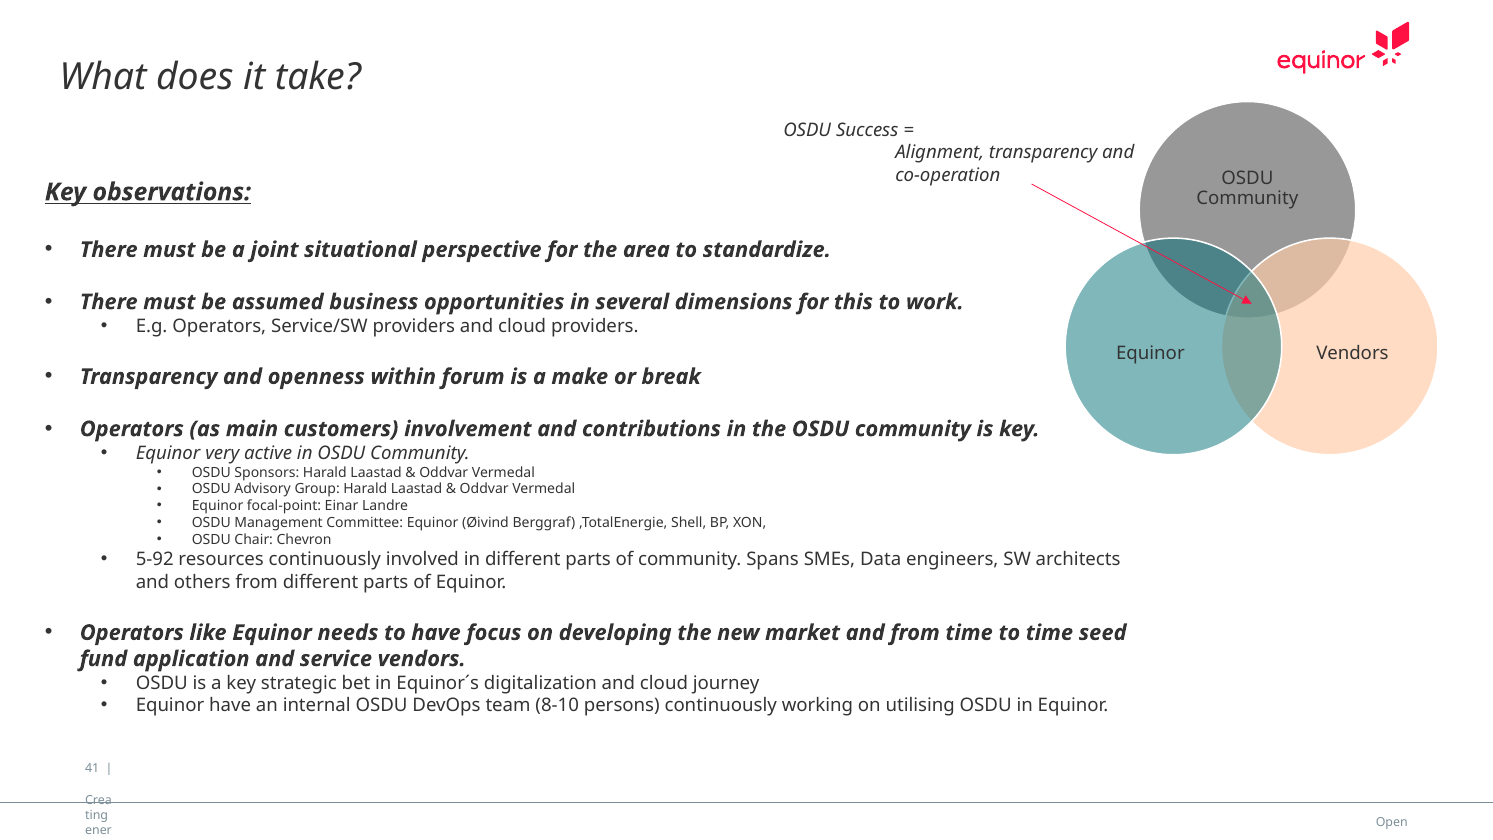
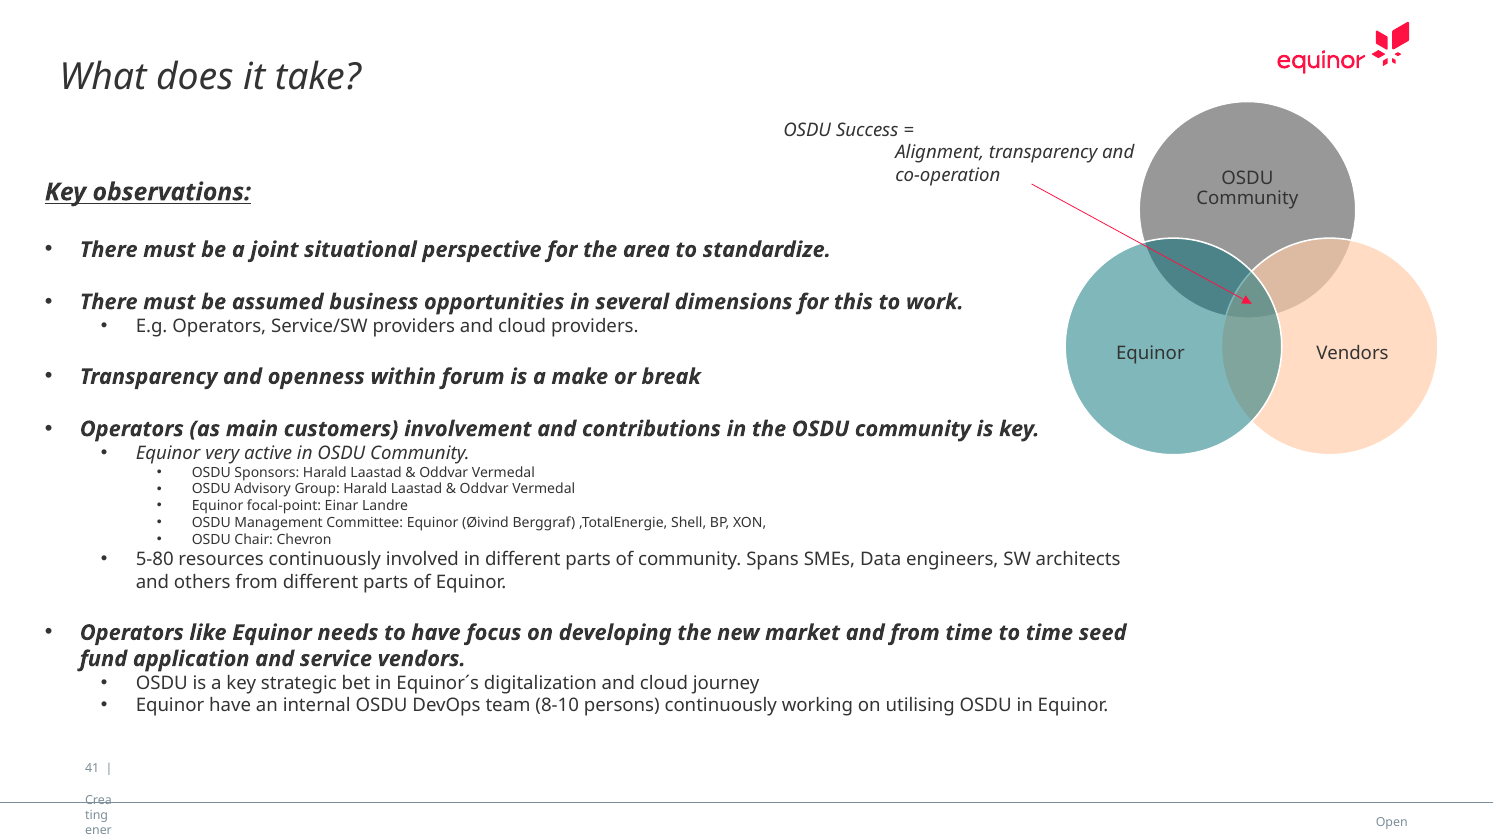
5-92: 5-92 -> 5-80
